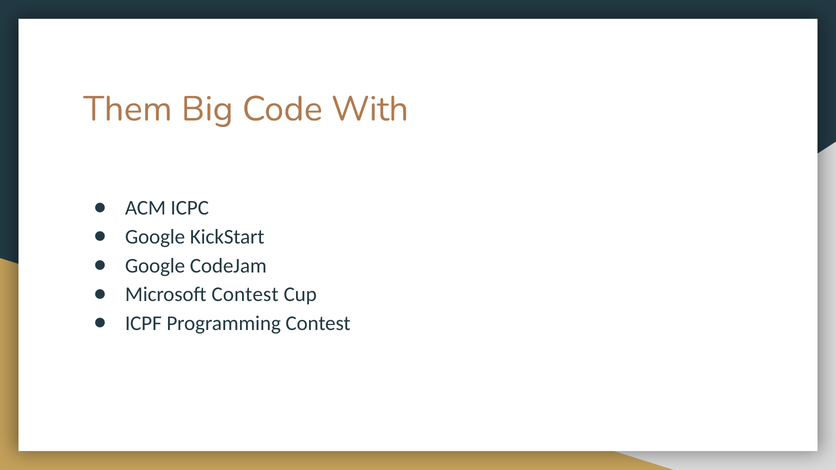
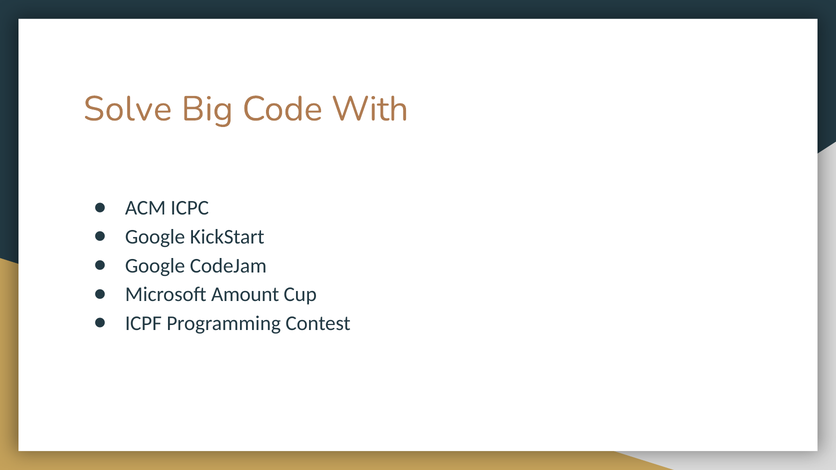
Them: Them -> Solve
Microsoft Contest: Contest -> Amount
